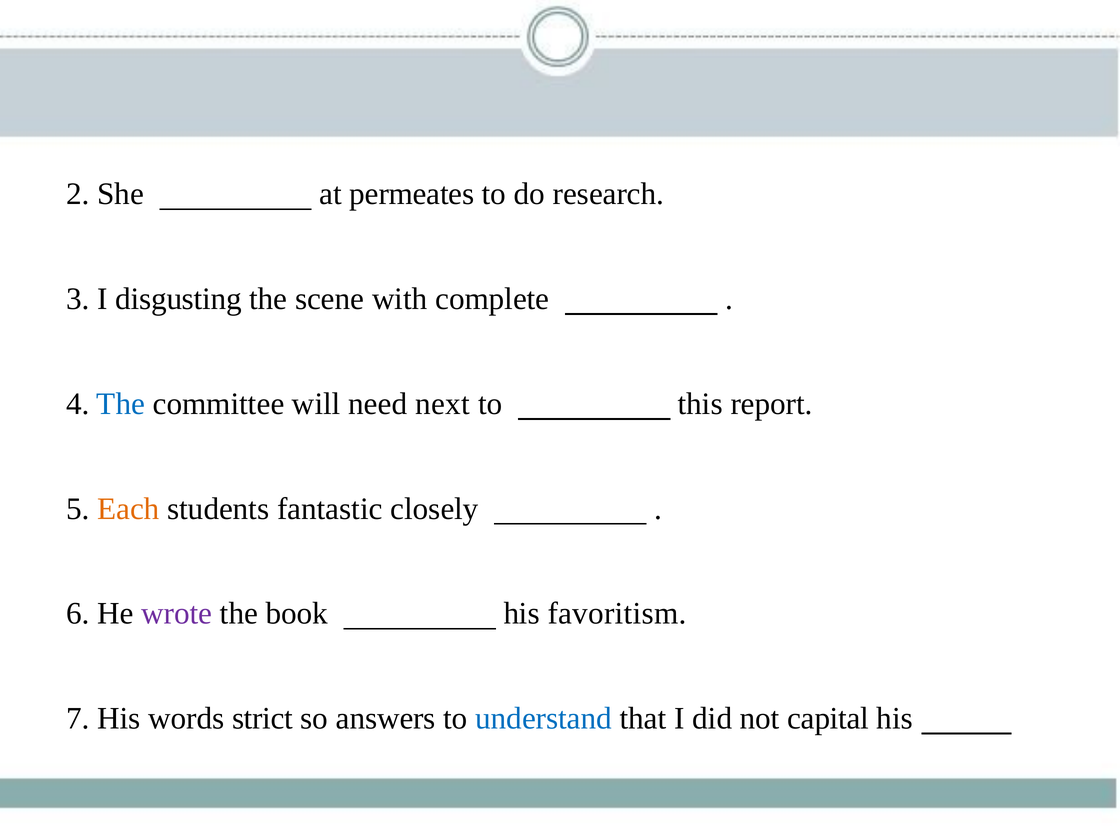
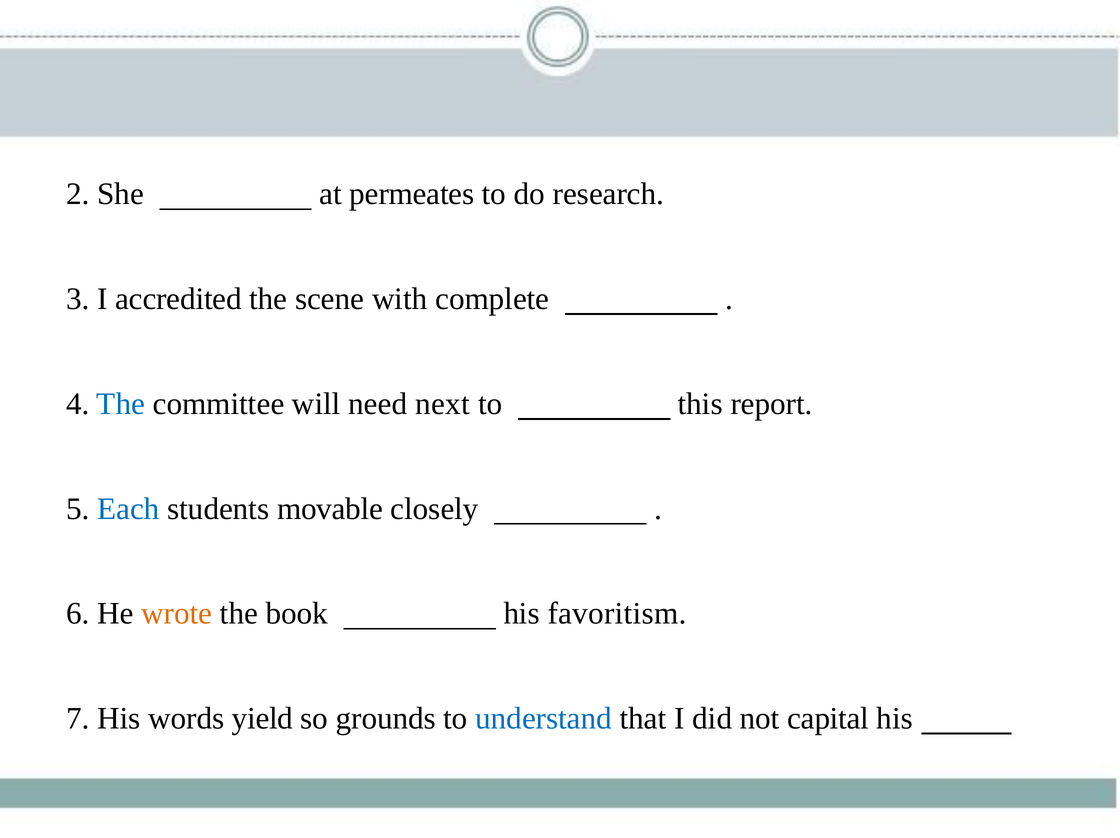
disgusting: disgusting -> accredited
Each colour: orange -> blue
fantastic: fantastic -> movable
wrote colour: purple -> orange
strict: strict -> yield
answers: answers -> grounds
